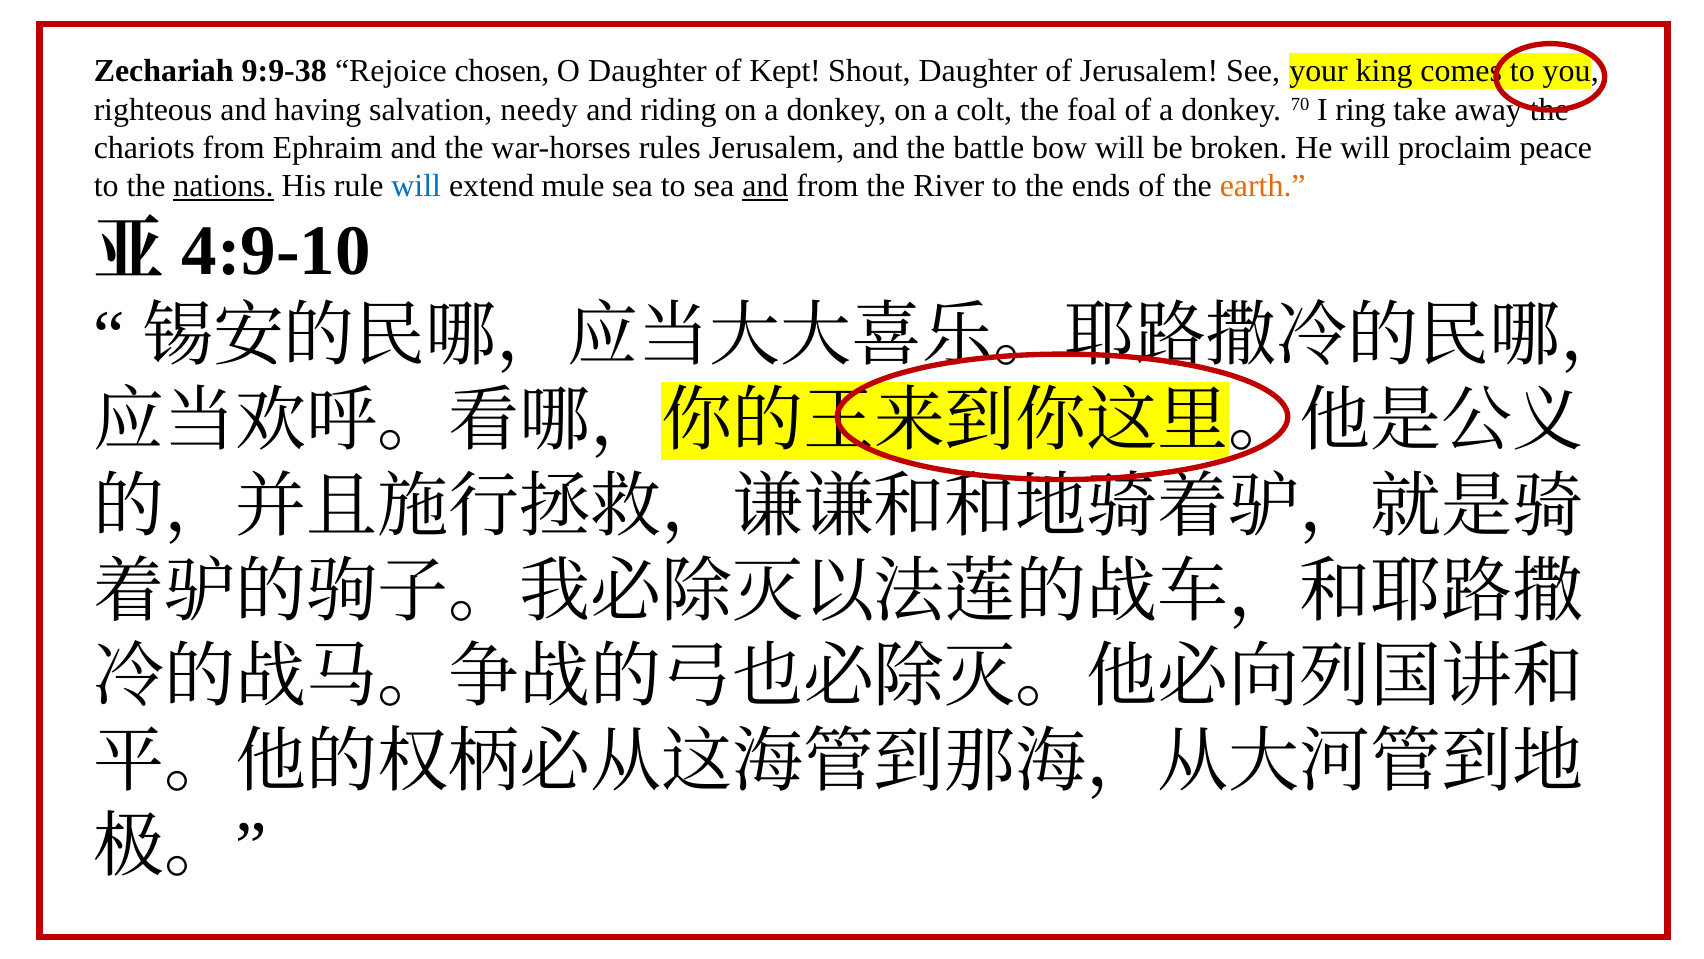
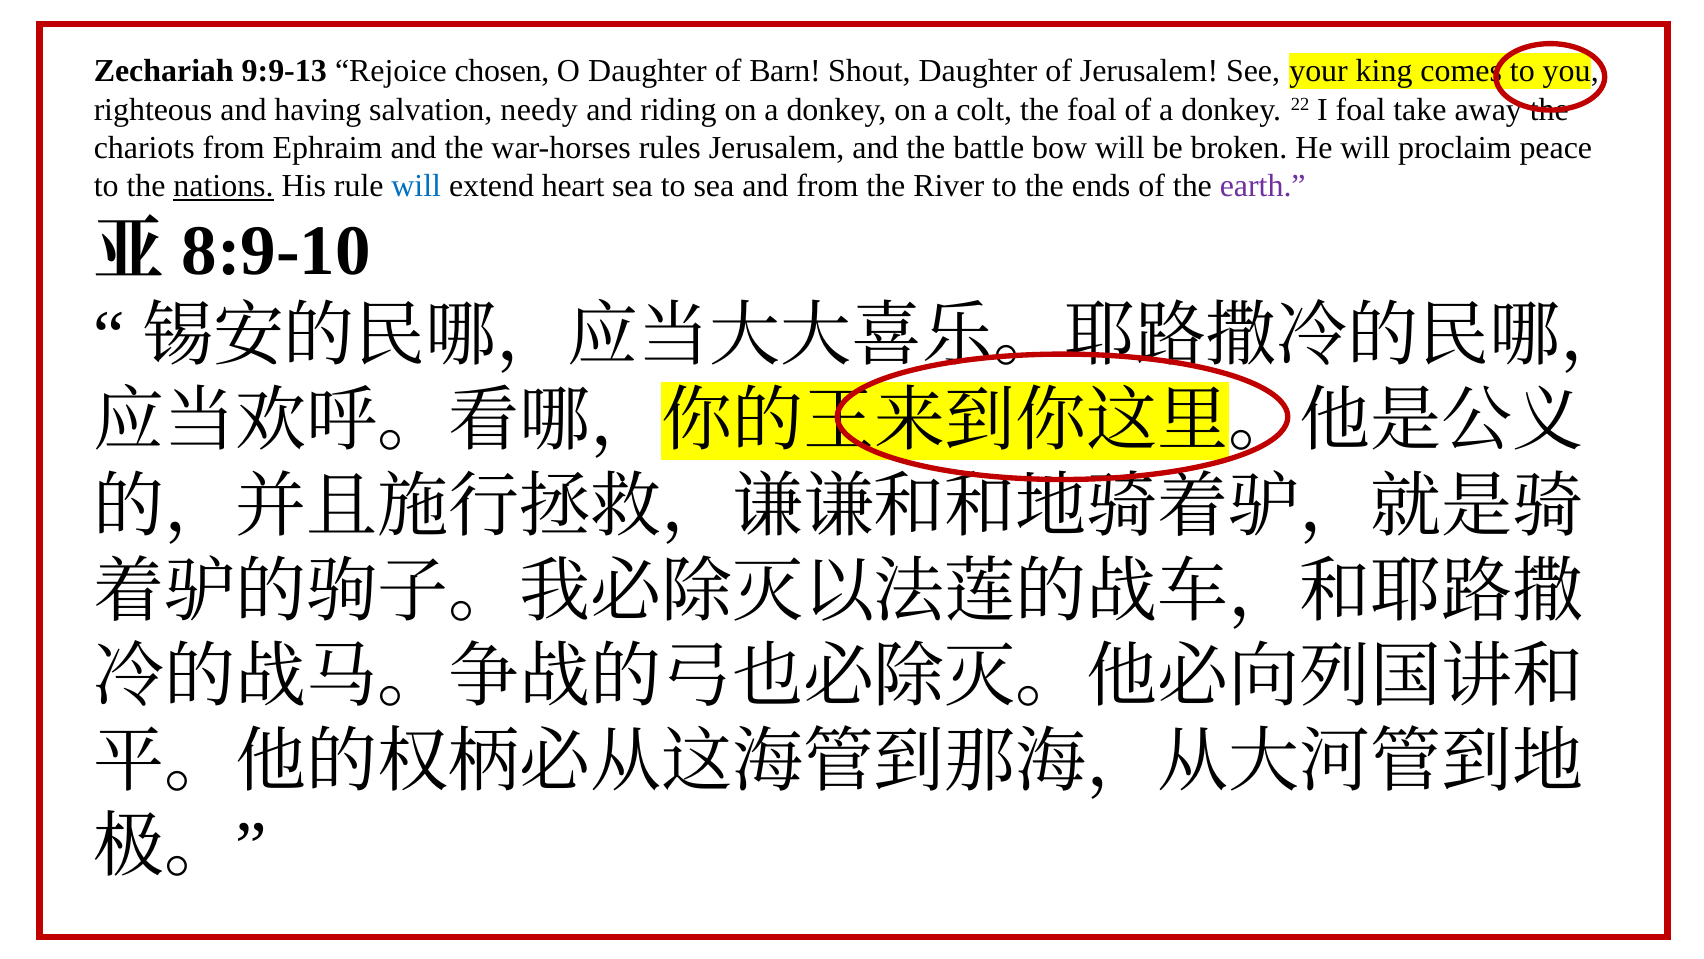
9:9-38: 9:9-38 -> 9:9-13
Kept: Kept -> Barn
70: 70 -> 22
I ring: ring -> foal
mule: mule -> heart
and at (765, 186) underline: present -> none
earth colour: orange -> purple
4:9-10: 4:9-10 -> 8:9-10
